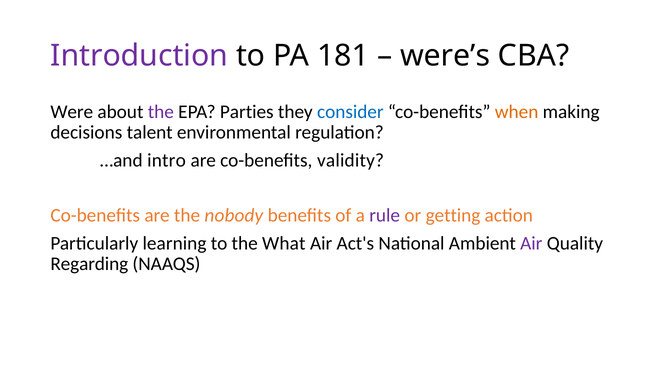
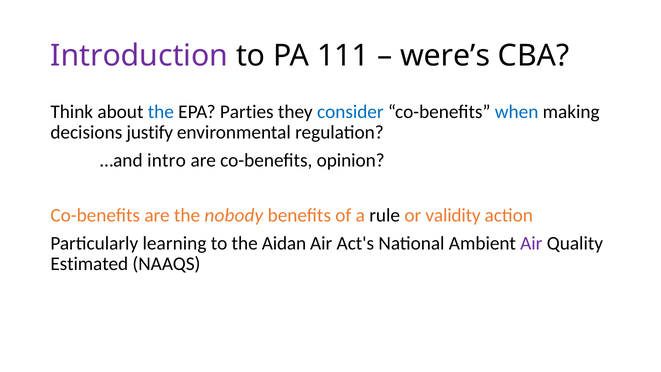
181: 181 -> 111
Were: Were -> Think
the at (161, 112) colour: purple -> blue
when colour: orange -> blue
talent: talent -> justify
validity: validity -> opinion
rule colour: purple -> black
getting: getting -> validity
What: What -> Aidan
Regarding: Regarding -> Estimated
